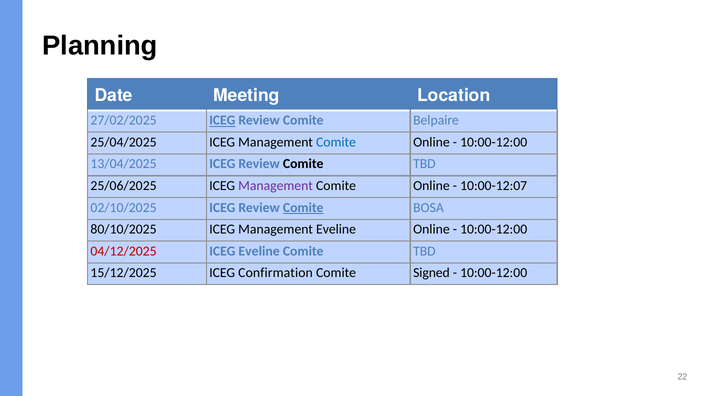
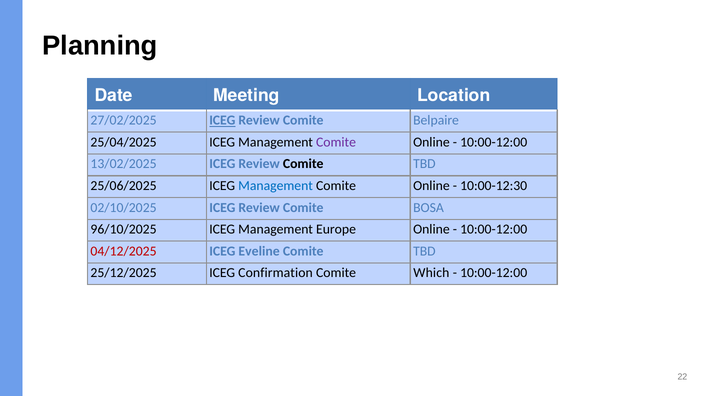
Comite at (336, 142) colour: blue -> purple
13/04/2025: 13/04/2025 -> 13/02/2025
Management at (276, 186) colour: purple -> blue
10:00-12:07: 10:00-12:07 -> 10:00-12:30
Comite at (303, 208) underline: present -> none
80/10/2025: 80/10/2025 -> 96/10/2025
Management Eveline: Eveline -> Europe
15/12/2025: 15/12/2025 -> 25/12/2025
Signed: Signed -> Which
